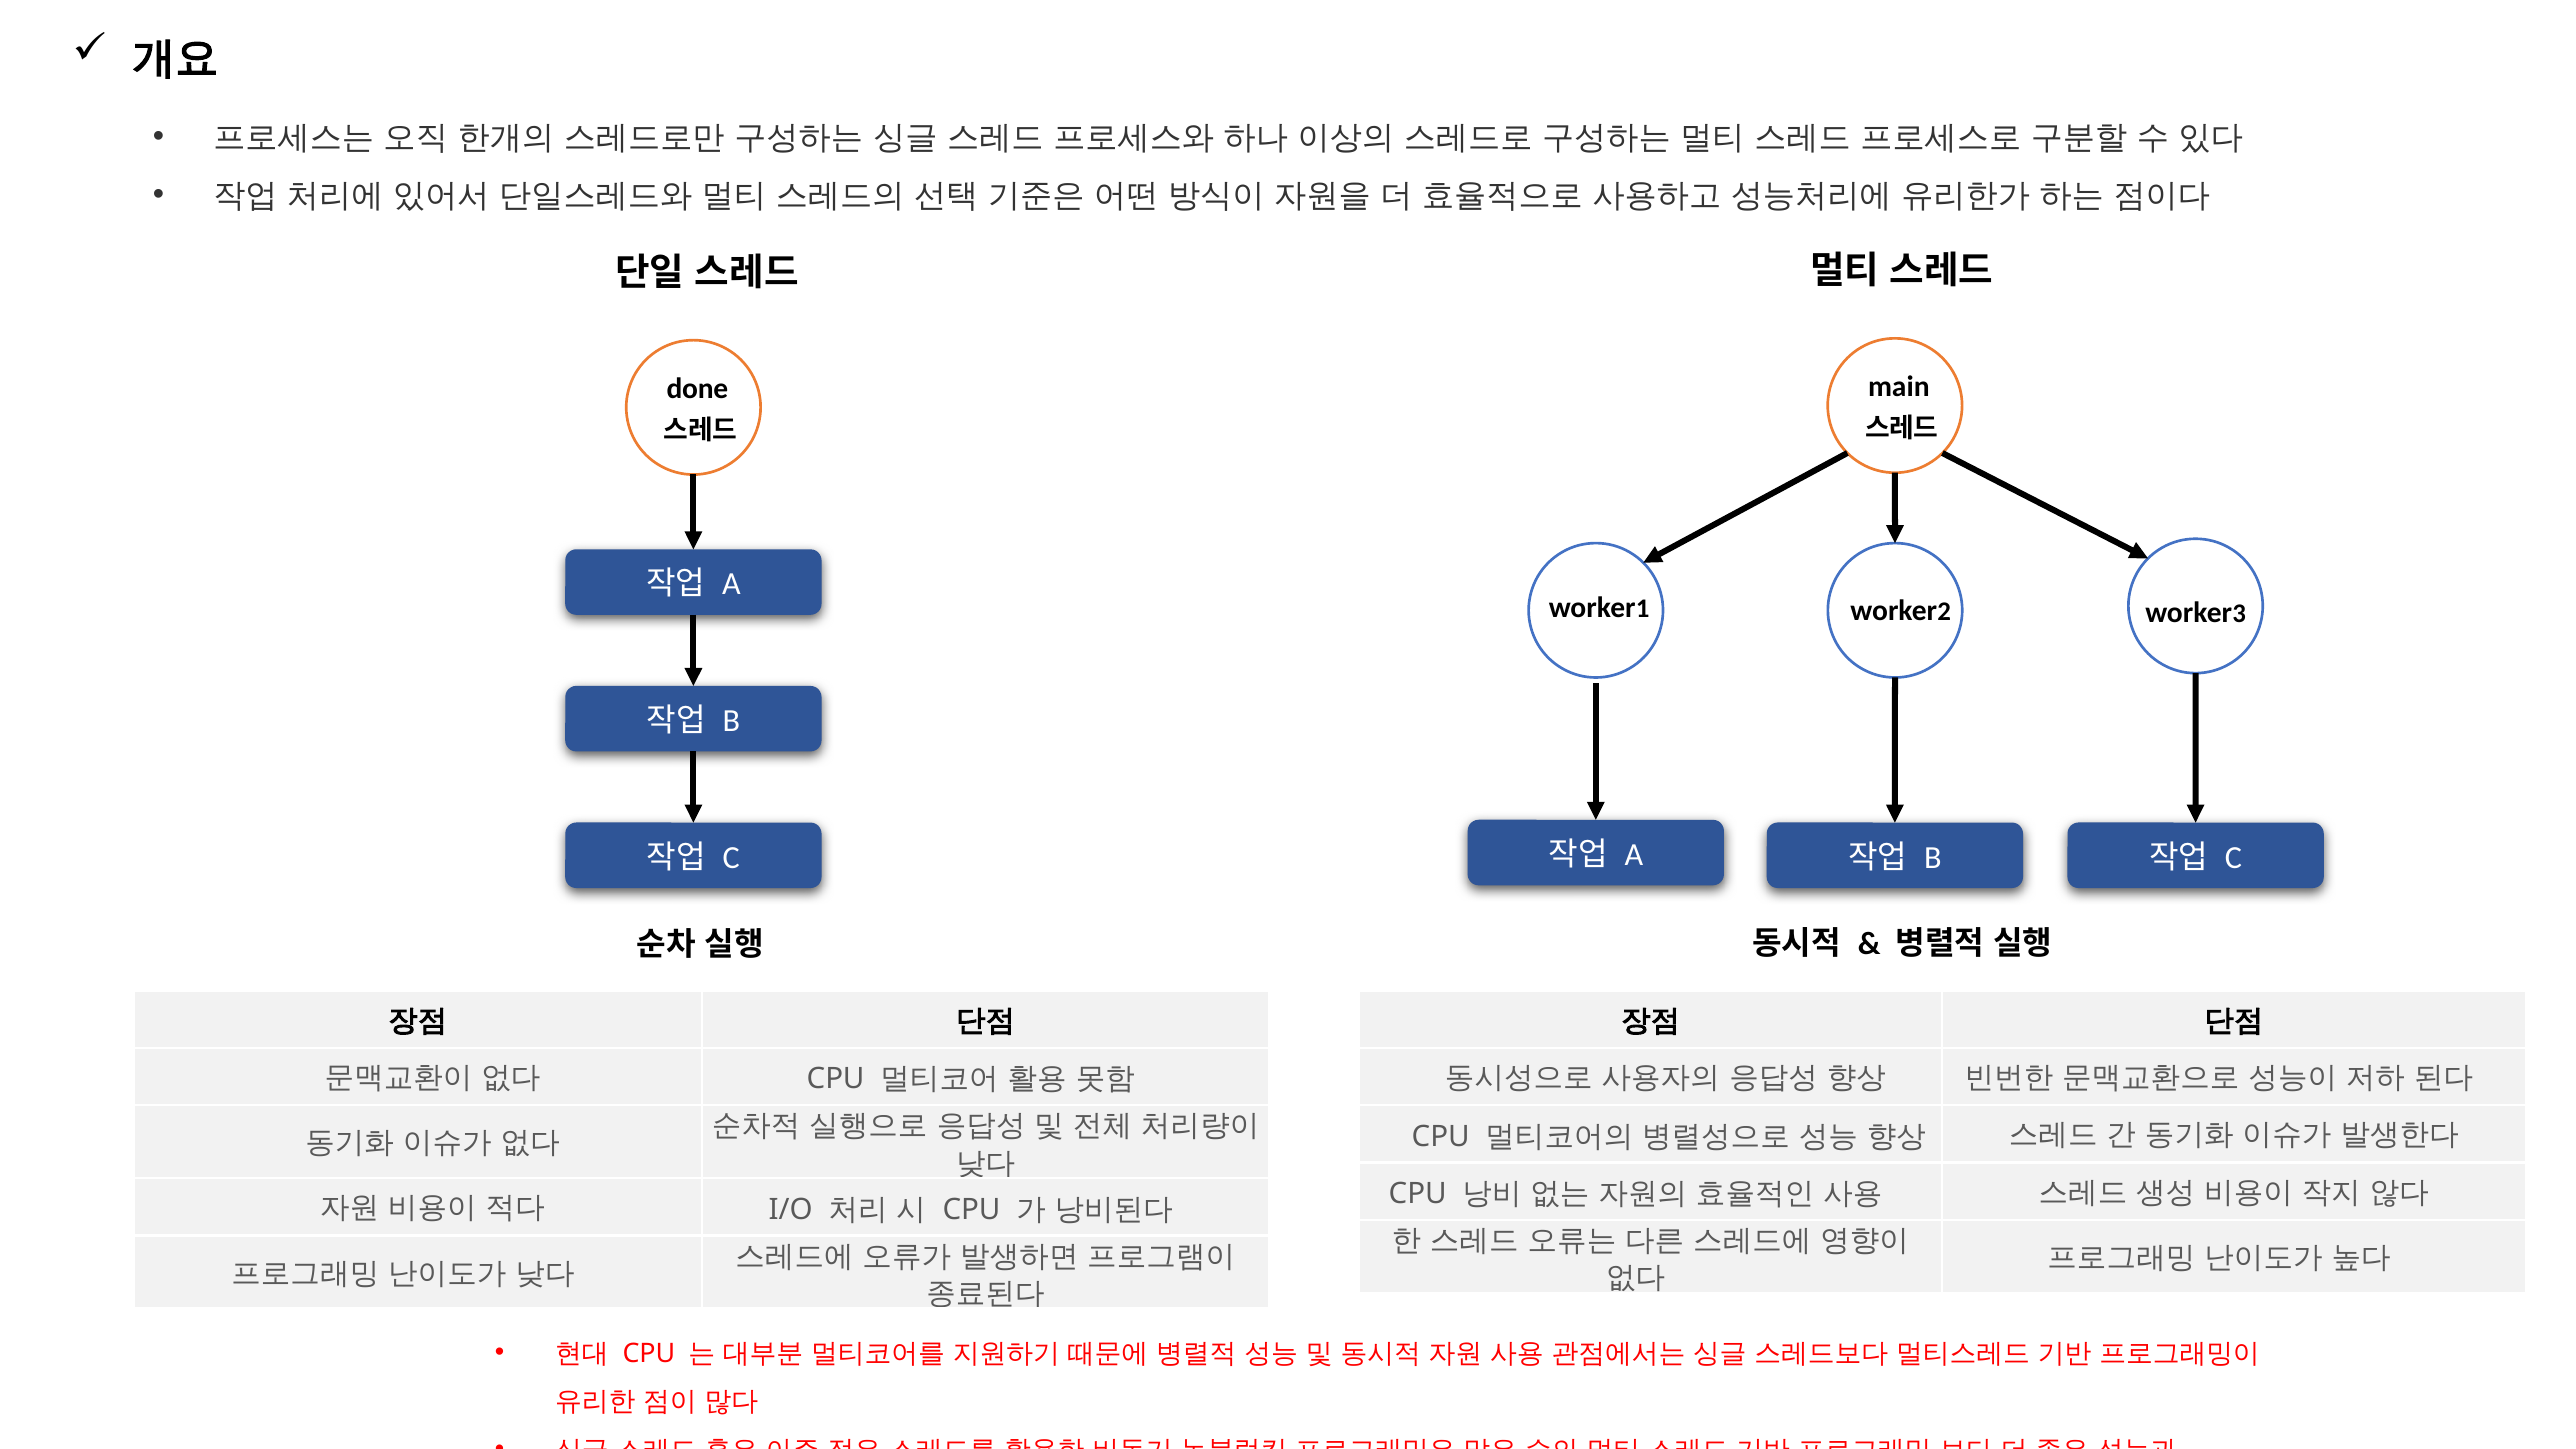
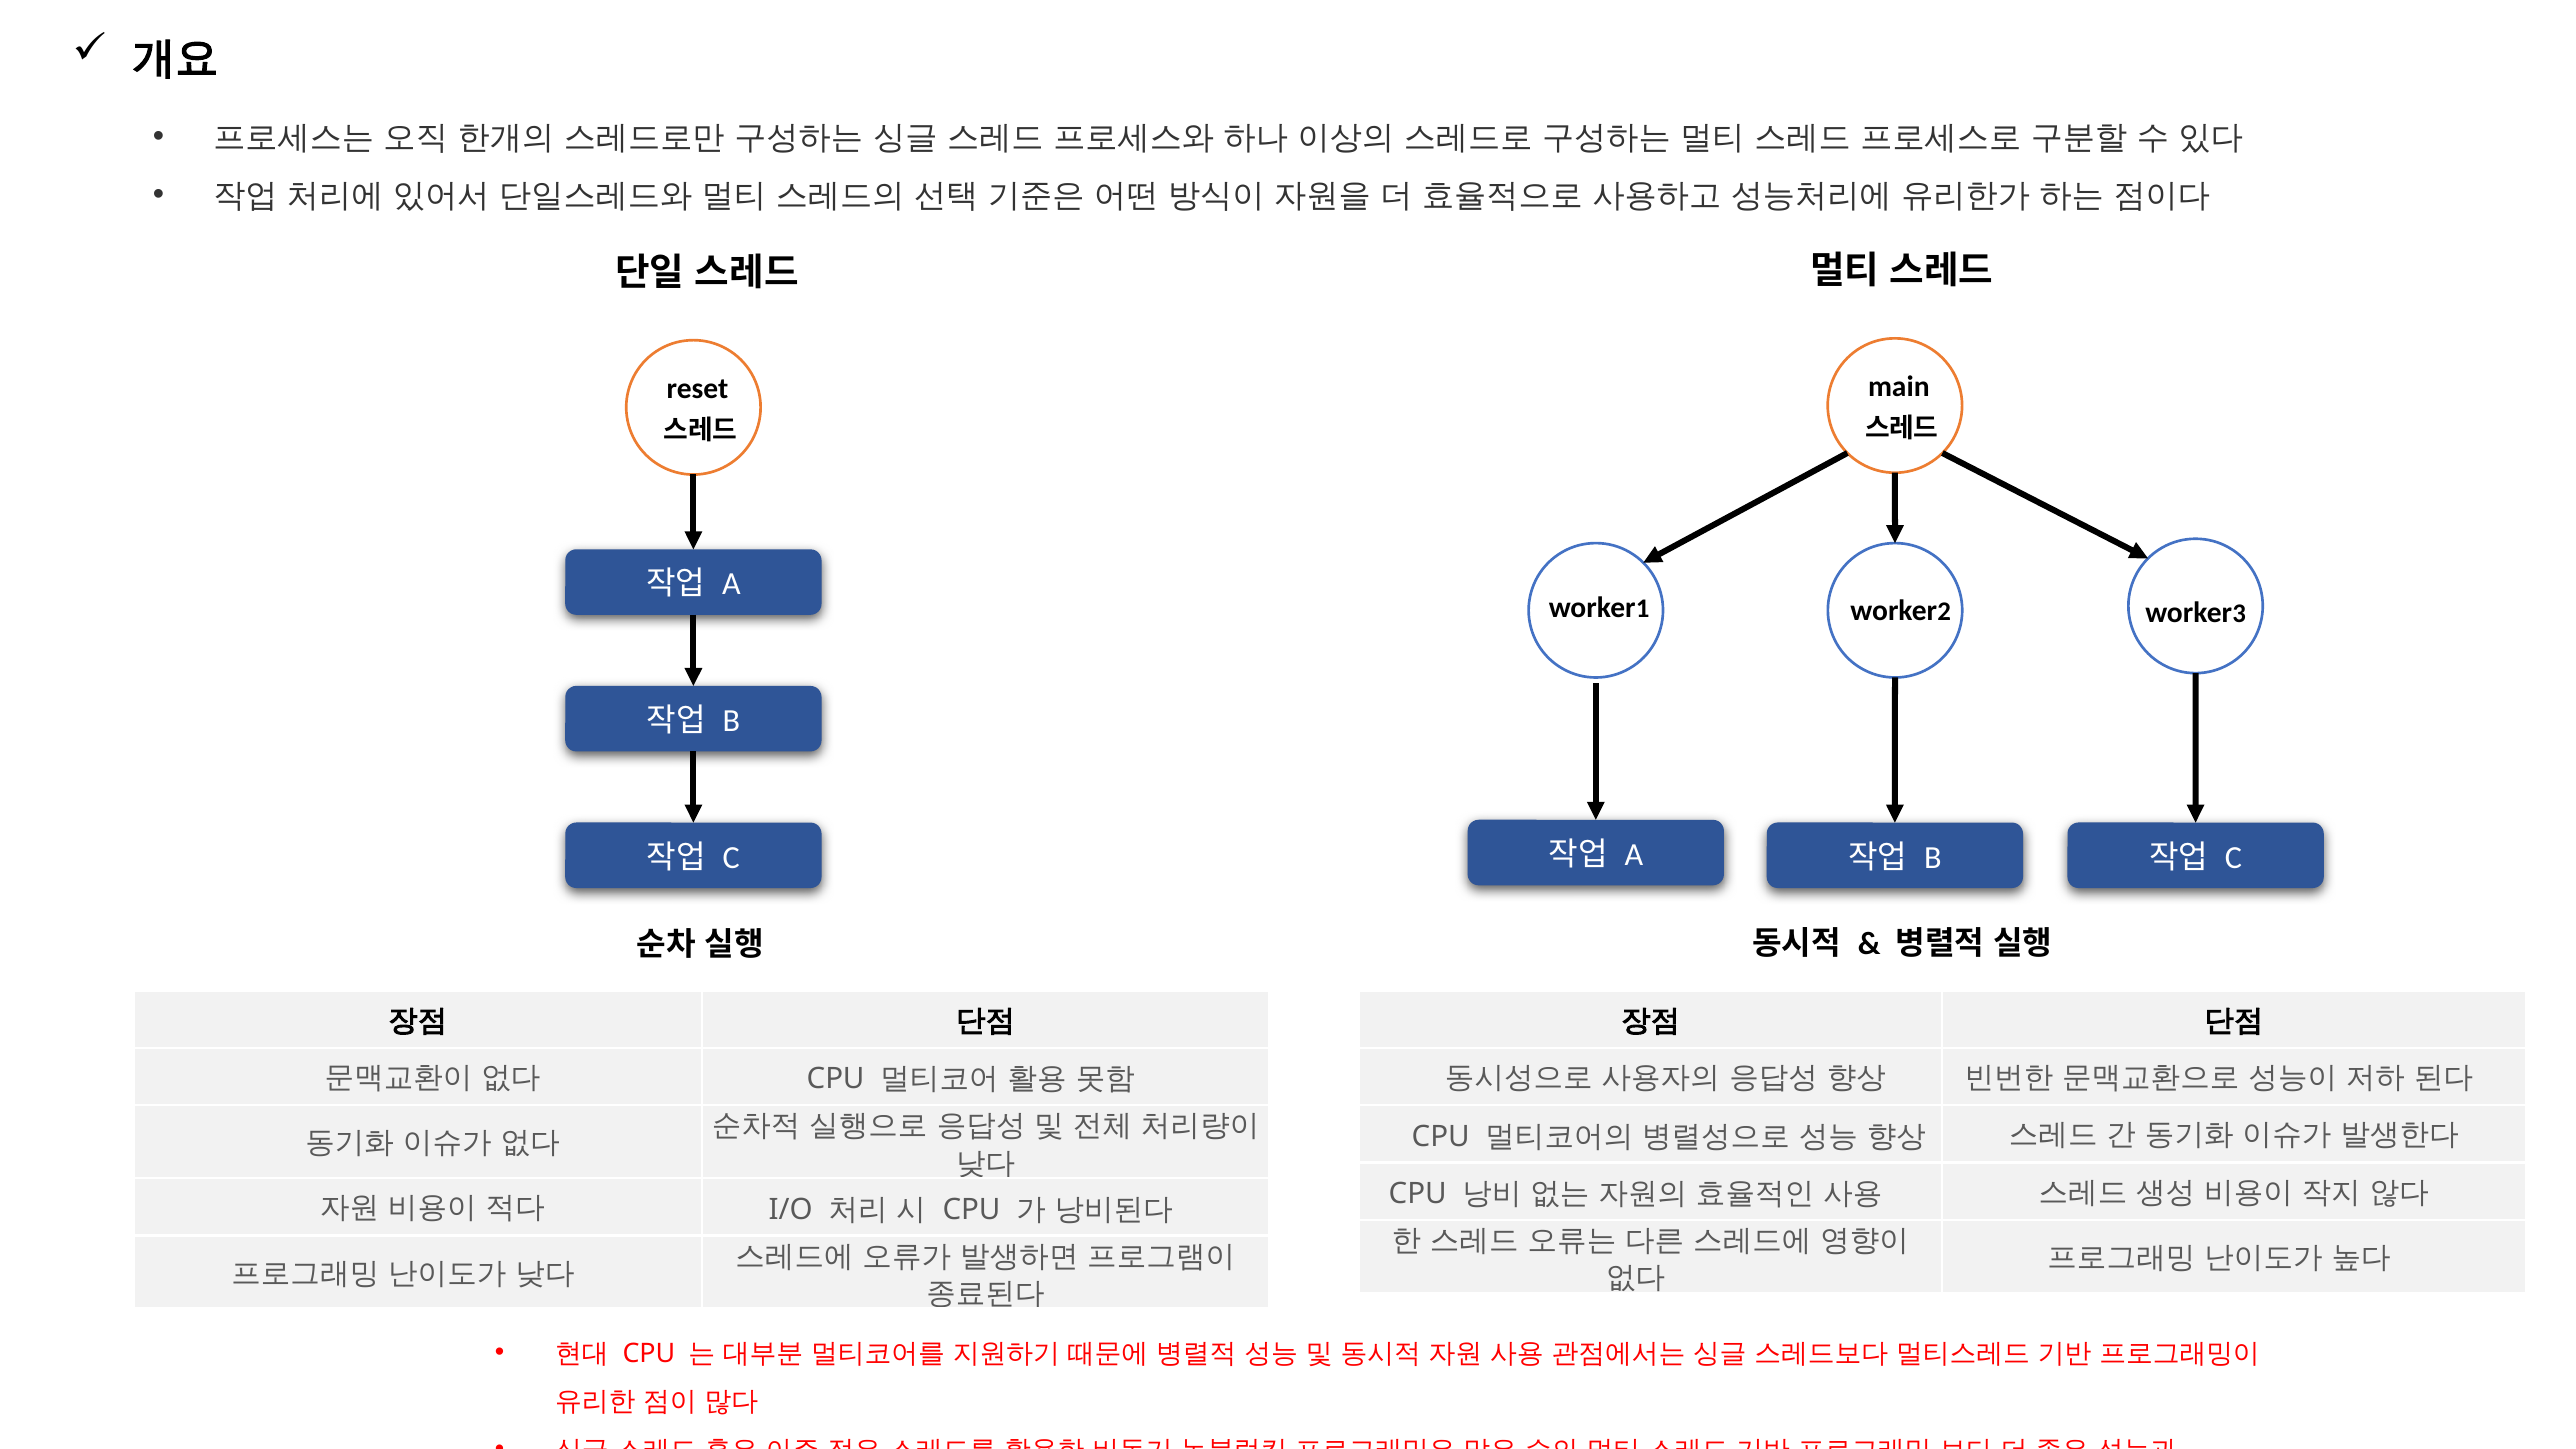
done: done -> reset
